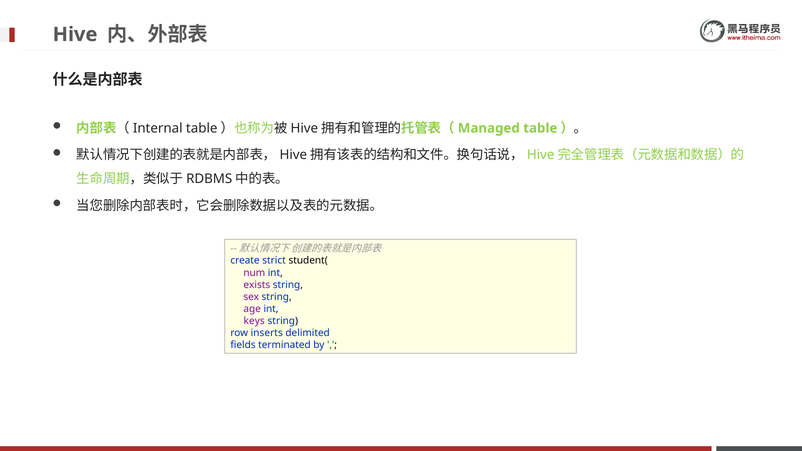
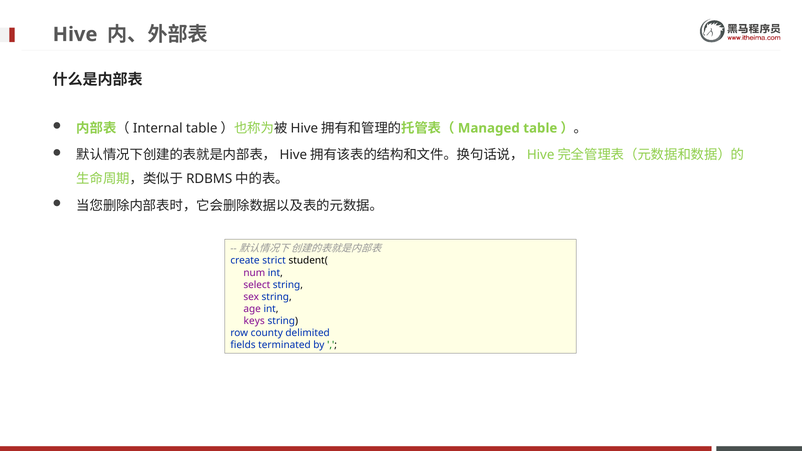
exists: exists -> select
inserts: inserts -> county
